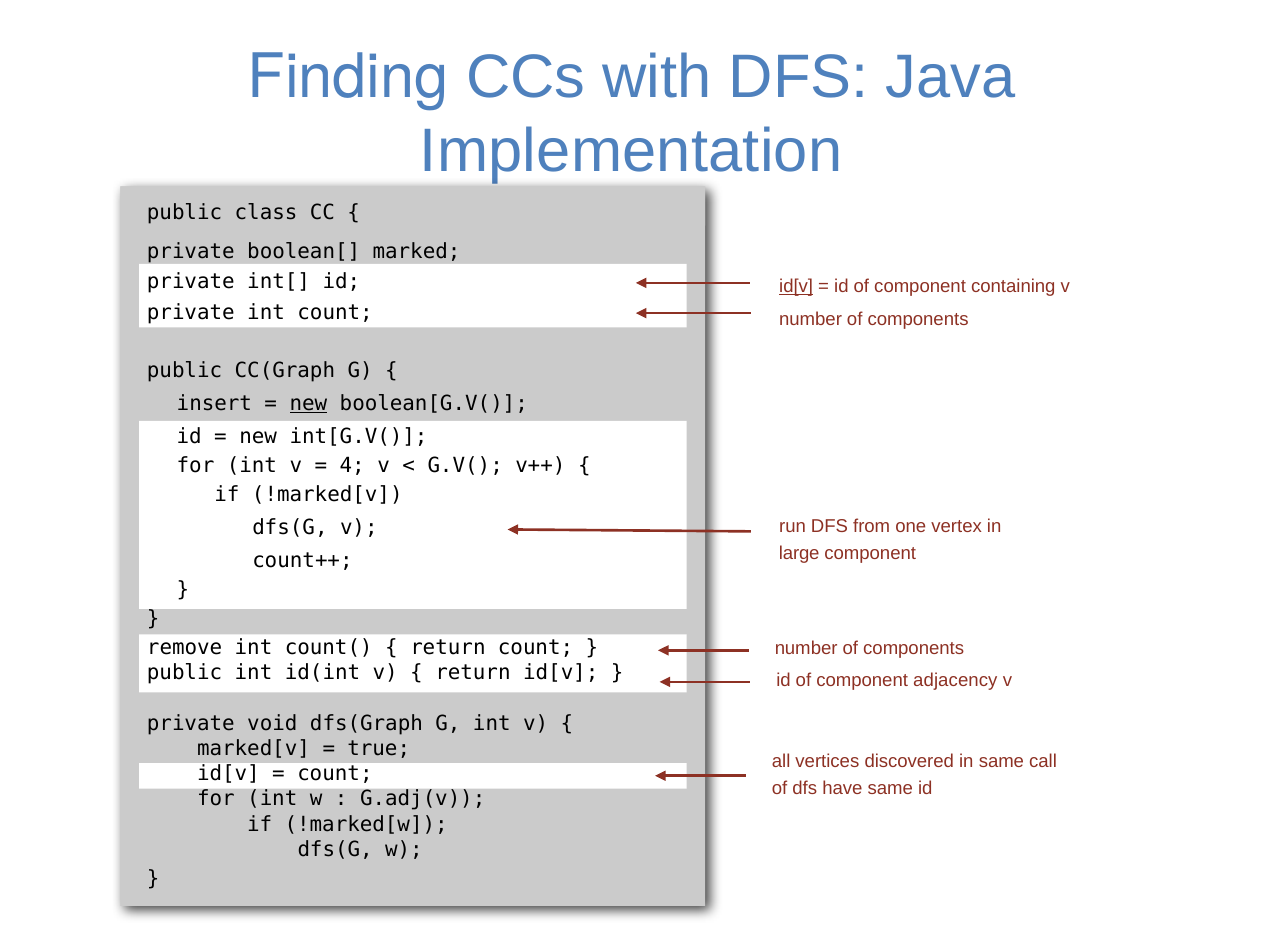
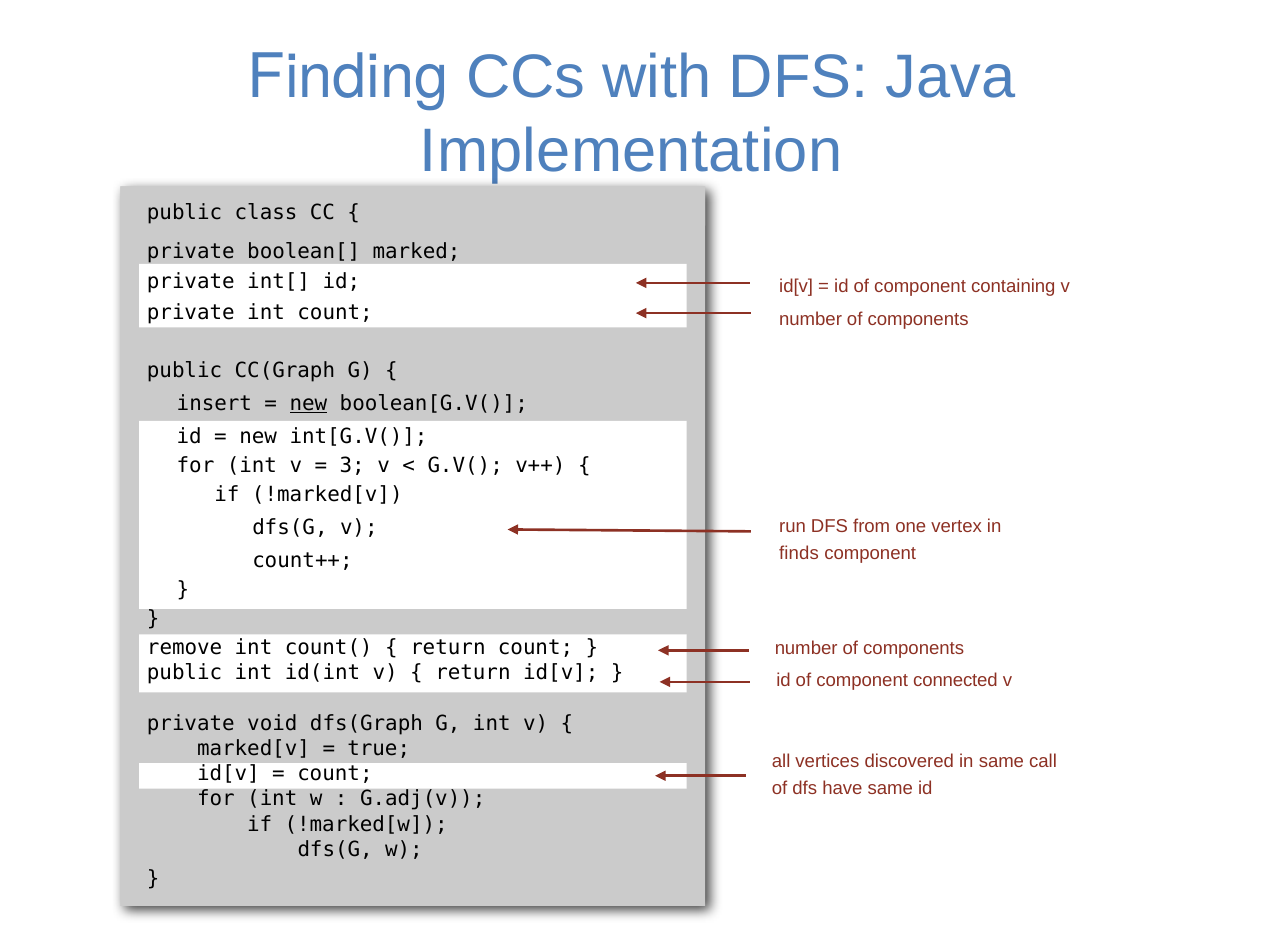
id[v at (796, 287) underline: present -> none
4: 4 -> 3
large: large -> finds
adjacency: adjacency -> connected
